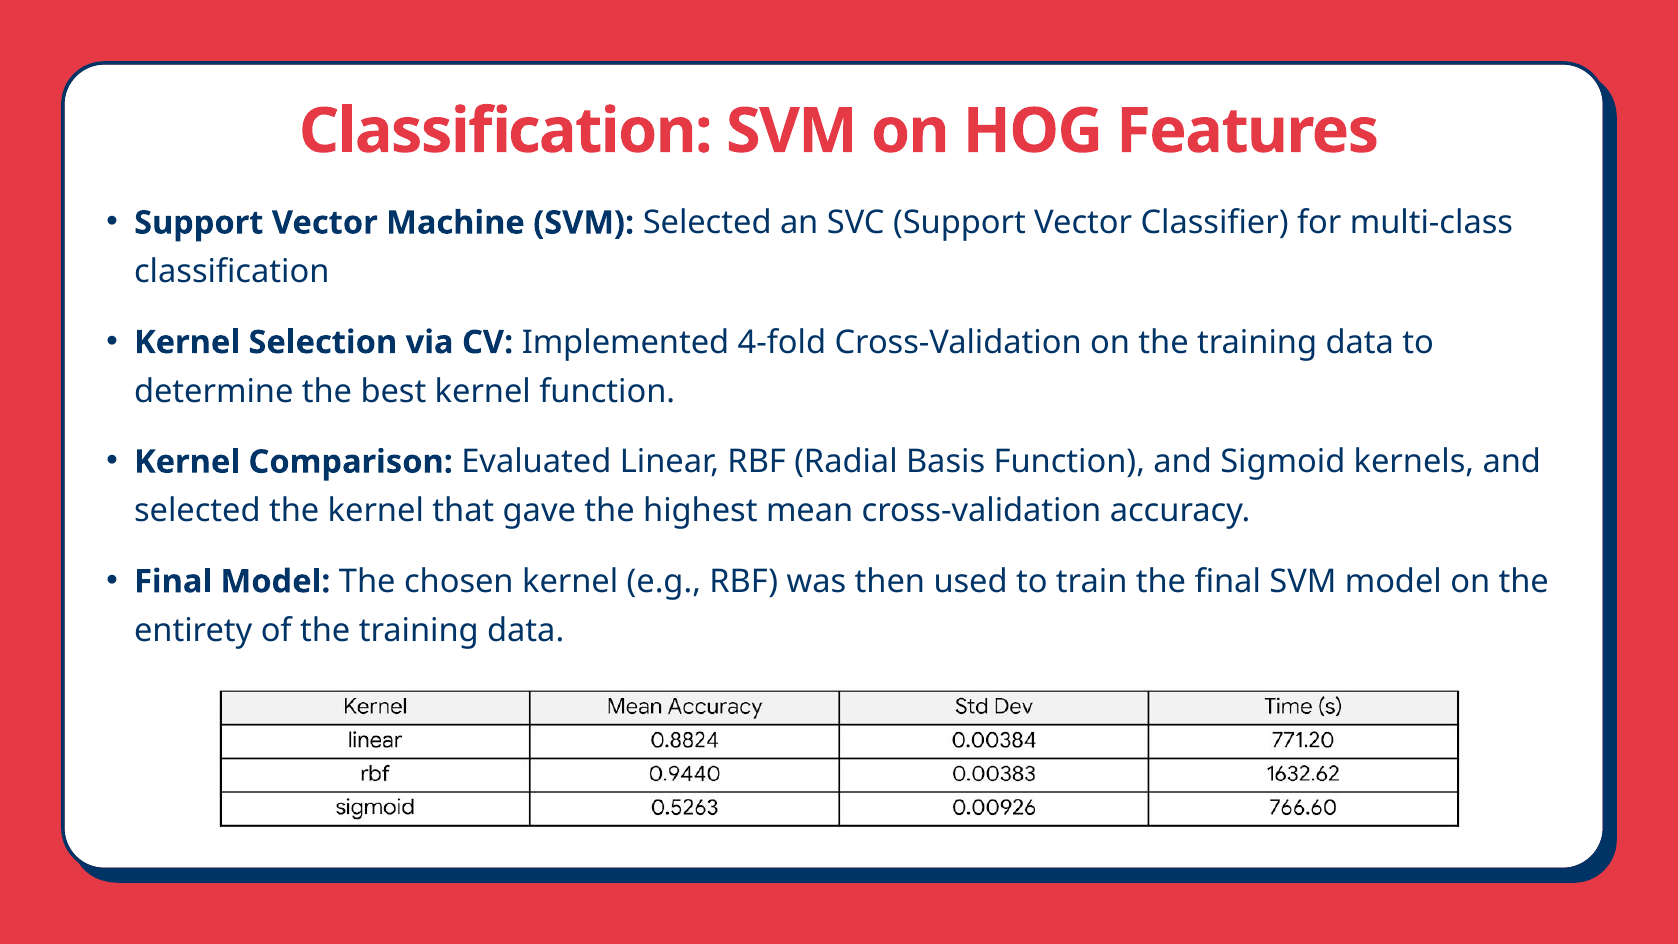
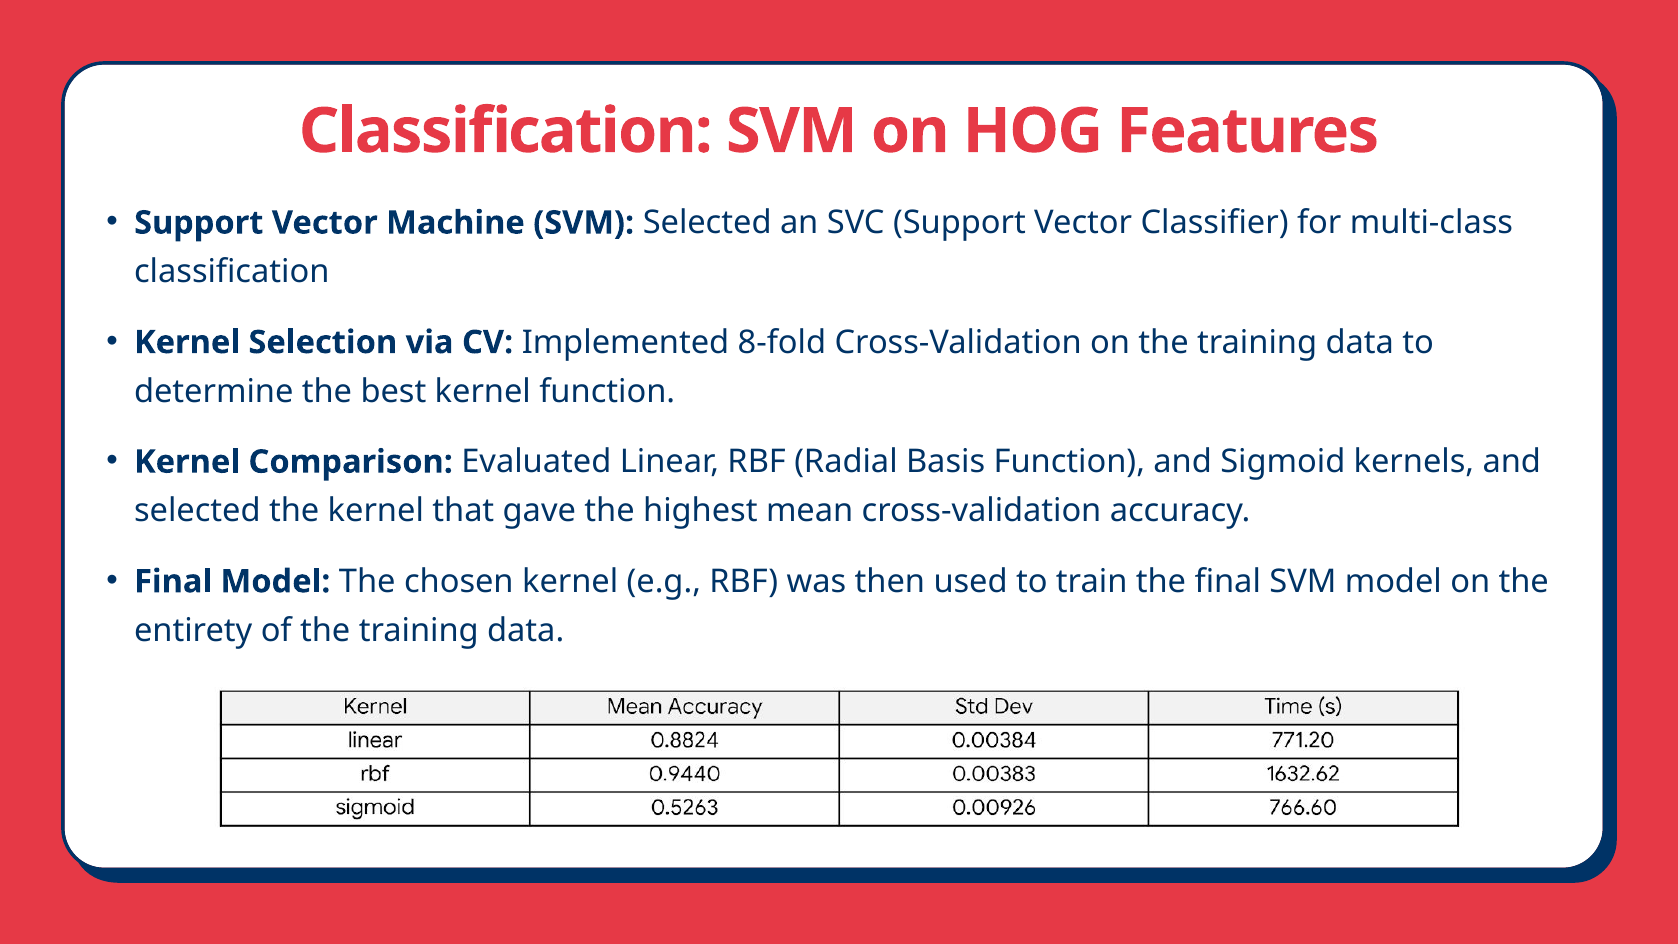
4-fold: 4-fold -> 8-fold
